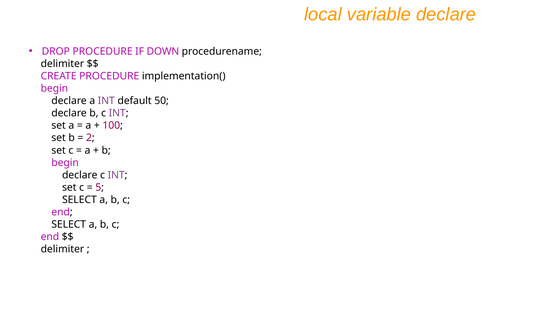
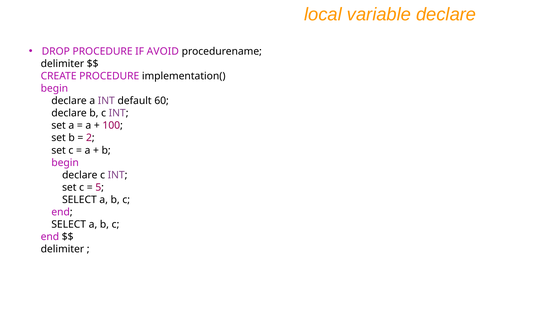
DOWN: DOWN -> AVOID
50: 50 -> 60
